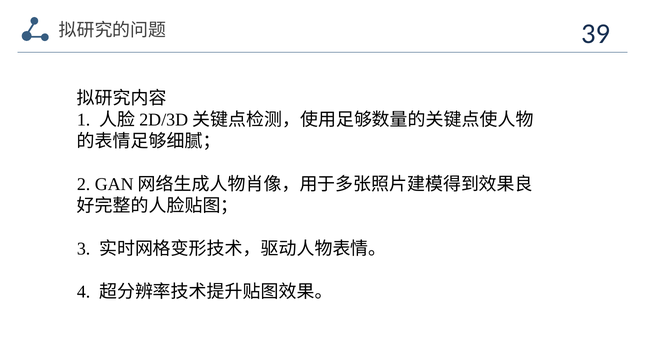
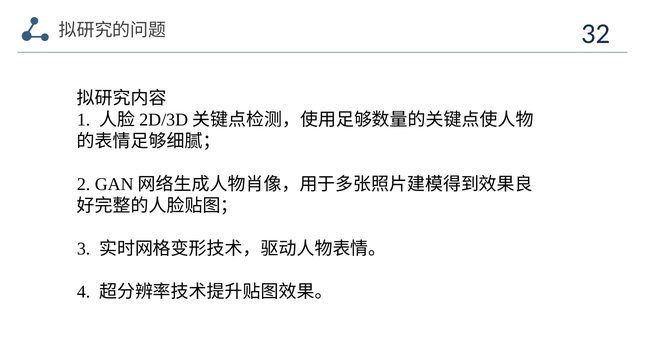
39: 39 -> 32
